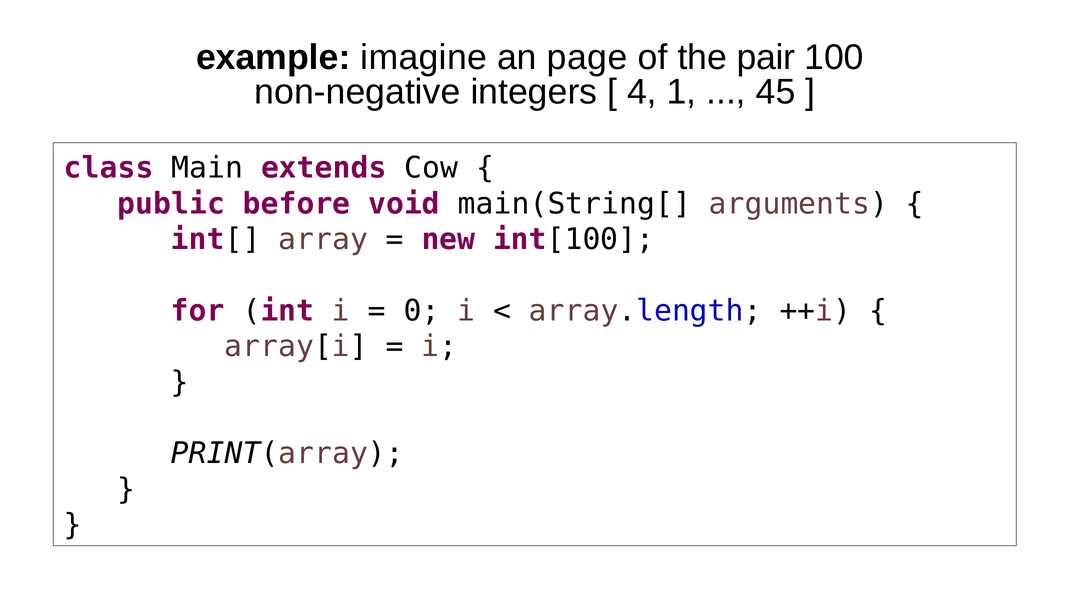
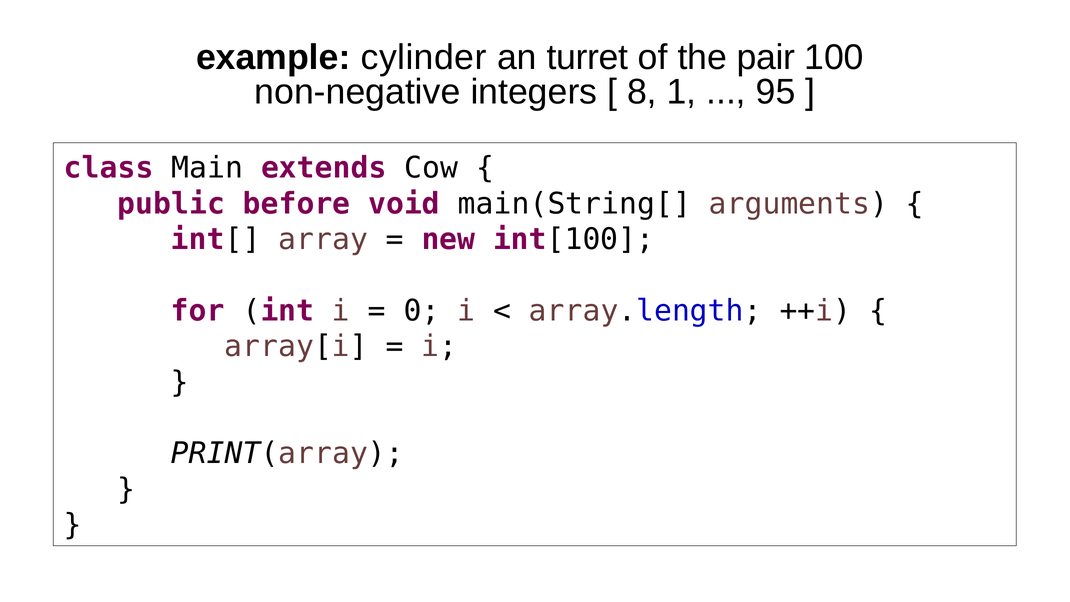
imagine: imagine -> cylinder
page: page -> turret
4: 4 -> 8
45: 45 -> 95
